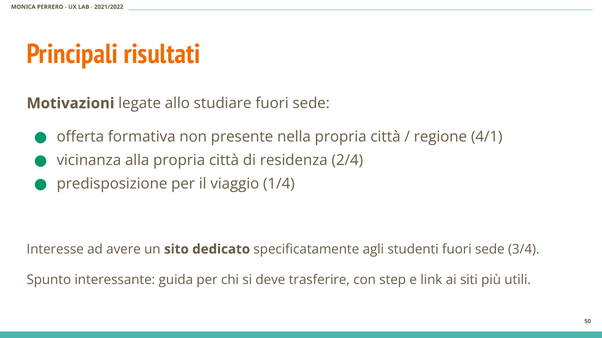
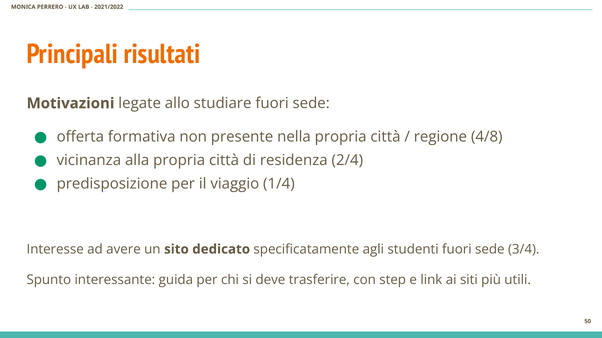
4/1: 4/1 -> 4/8
